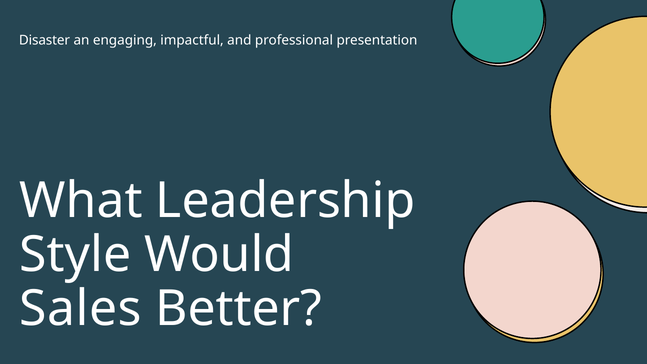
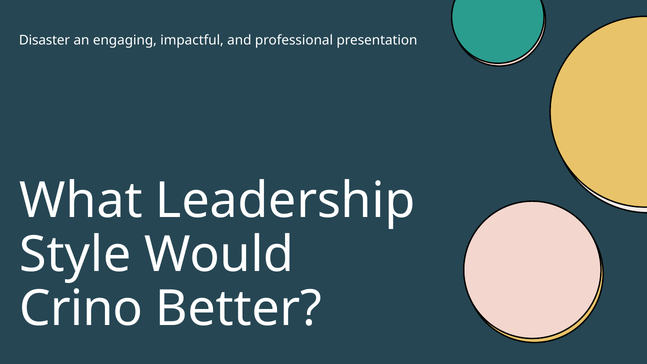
Sales: Sales -> Crino
